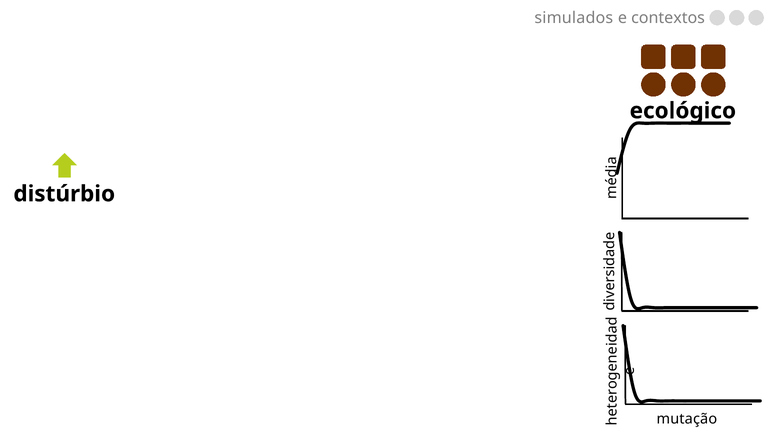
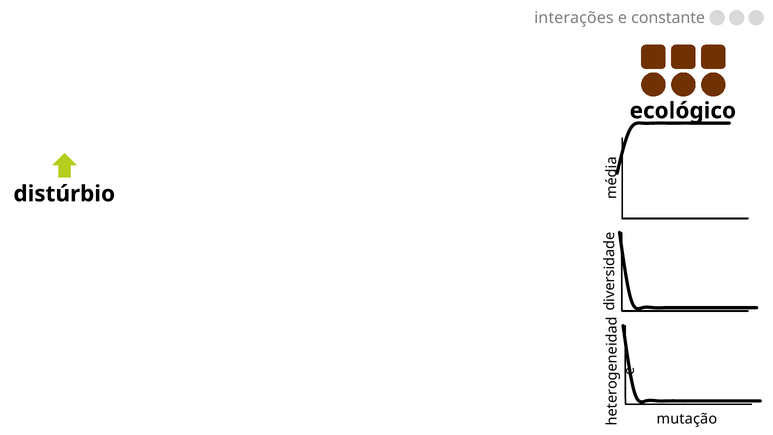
simulados: simulados -> interações
contextos: contextos -> constante
